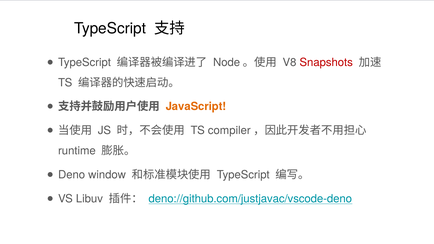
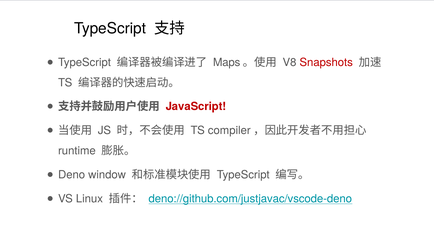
Node: Node -> Maps
JavaScript colour: orange -> red
Libuv: Libuv -> Linux
